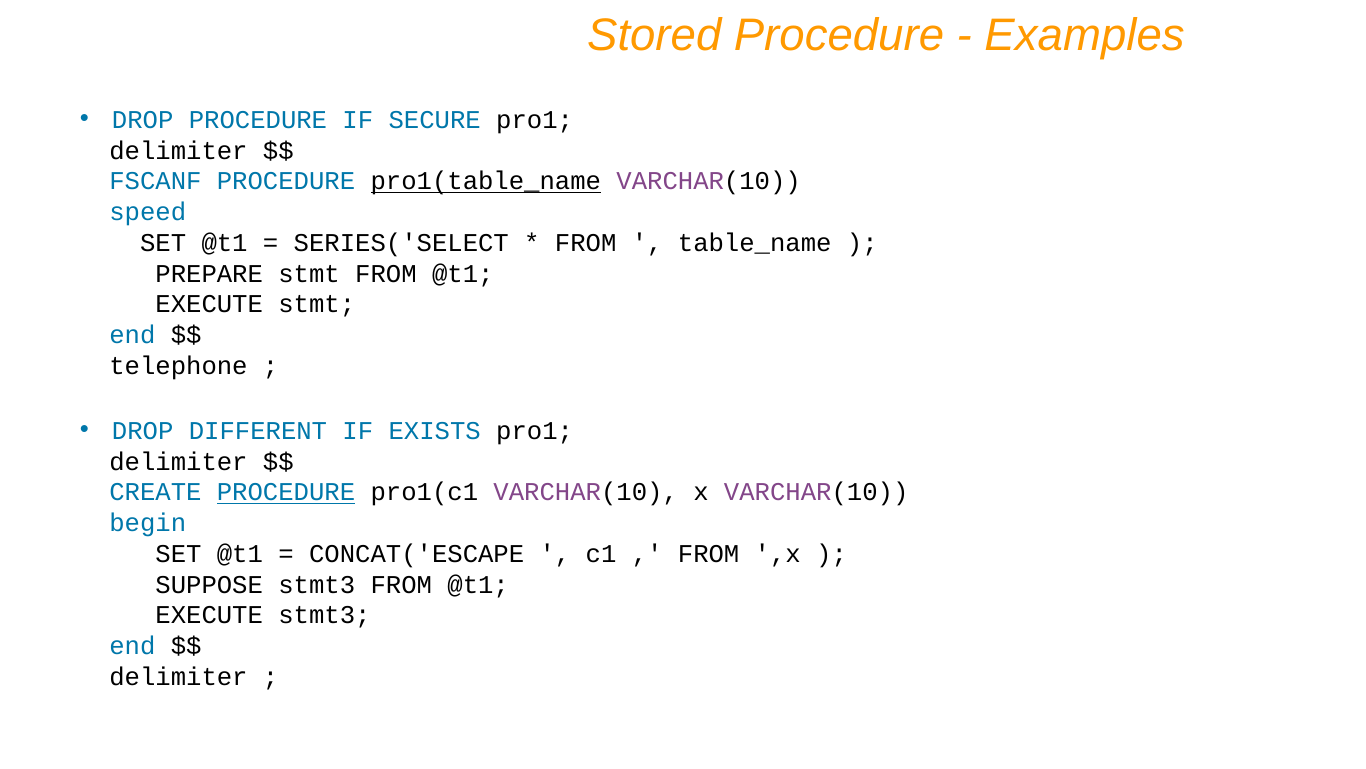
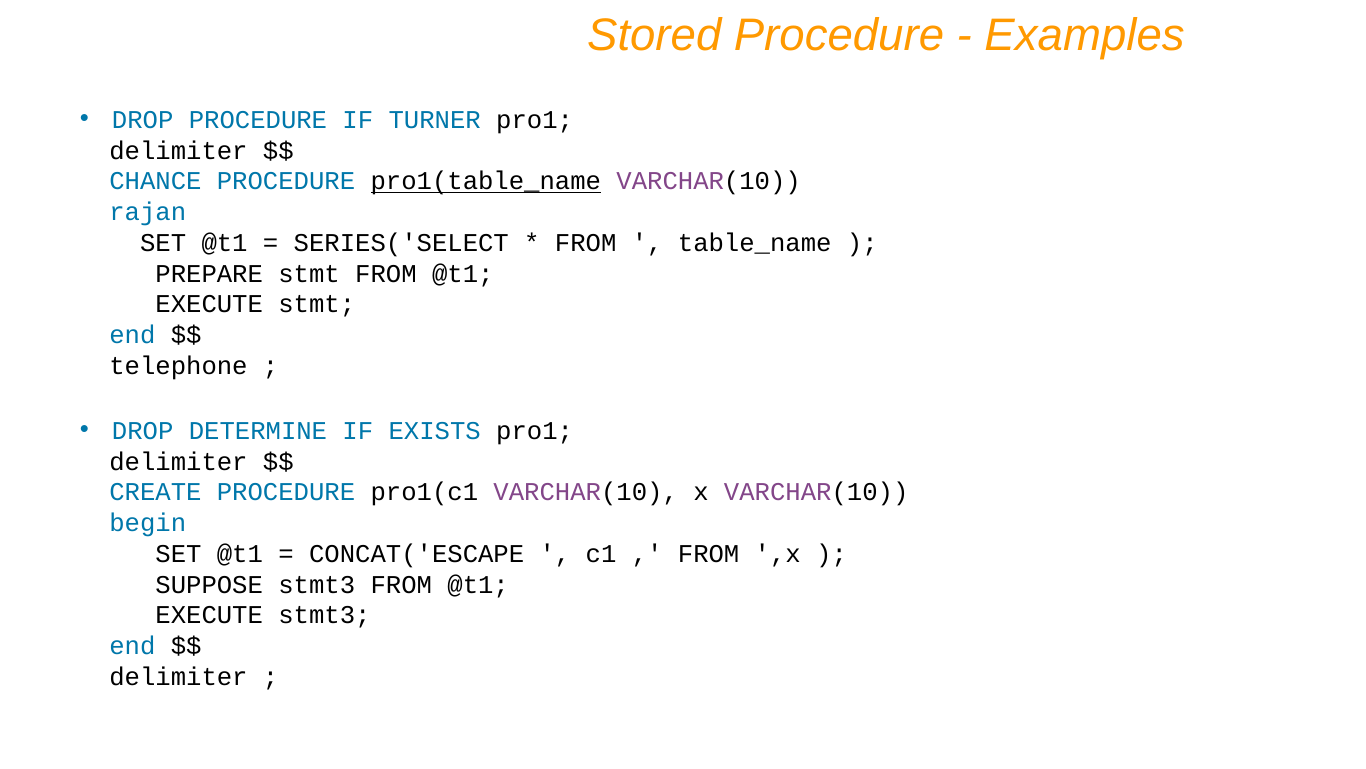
SECURE: SECURE -> TURNER
FSCANF: FSCANF -> CHANCE
speed: speed -> rajan
DIFFERENT: DIFFERENT -> DETERMINE
PROCEDURE at (286, 492) underline: present -> none
